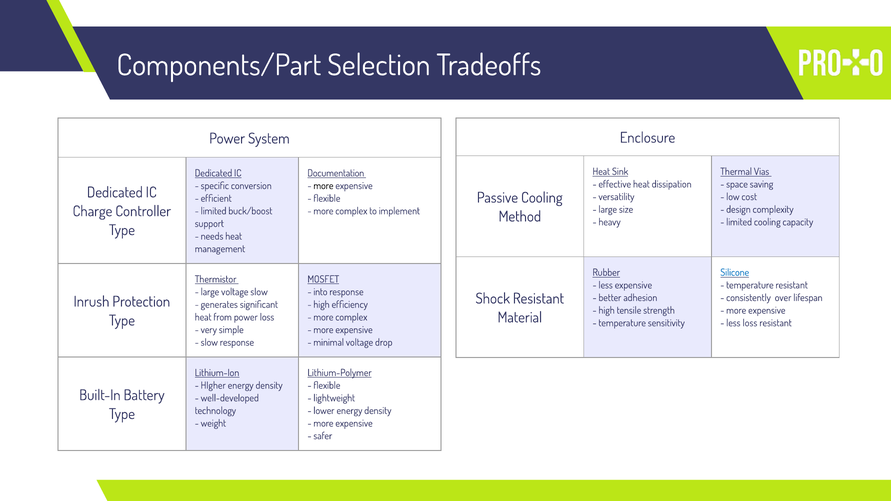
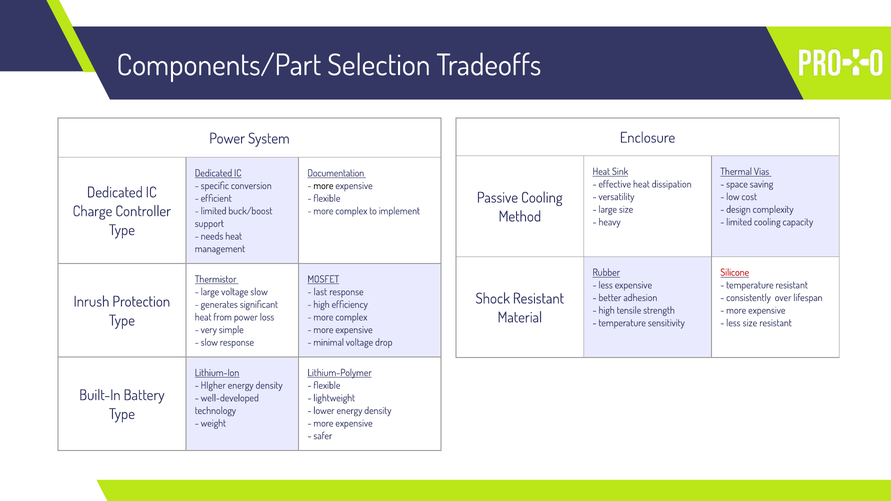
Silicone colour: blue -> red
into: into -> last
less loss: loss -> size
